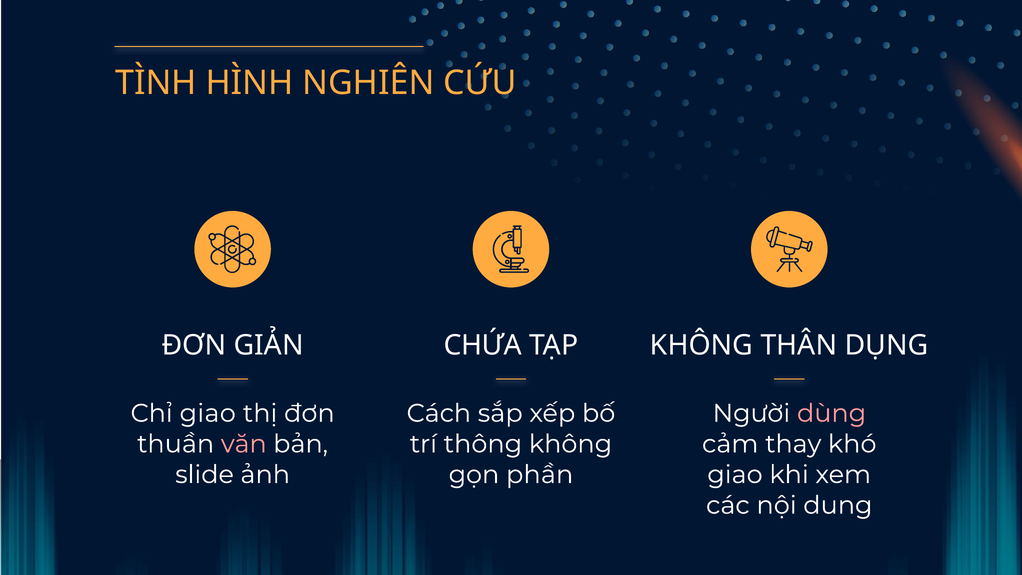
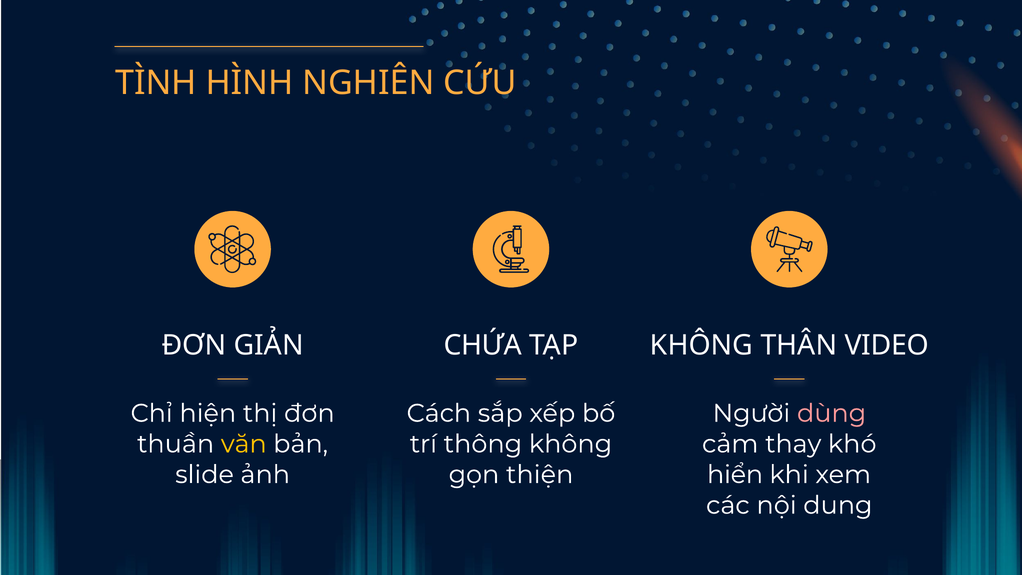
DỤNG: DỤNG -> VIDEO
Chỉ giao: giao -> hiện
văn colour: pink -> yellow
phần: phần -> thiện
giao at (735, 475): giao -> hiển
